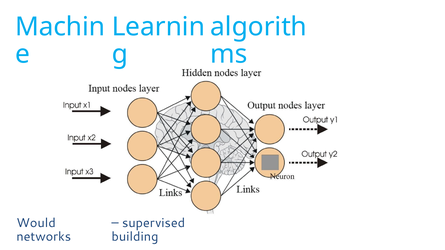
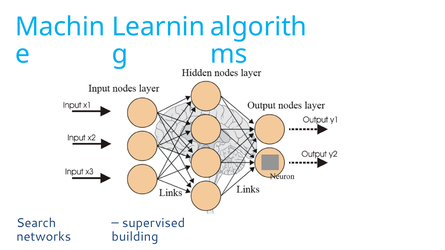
Would: Would -> Search
